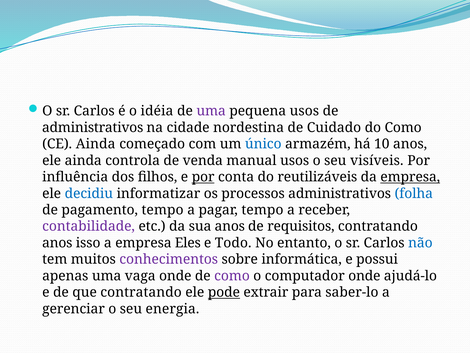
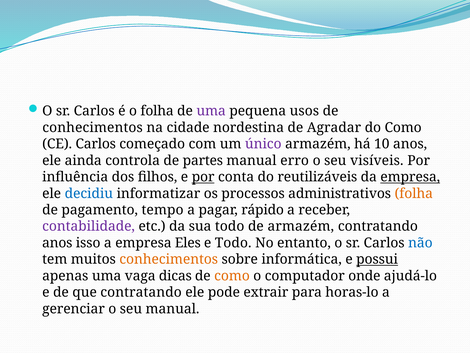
o idéia: idéia -> folha
administrativos at (93, 127): administrativos -> conhecimentos
Cuidado: Cuidado -> Agradar
CE Ainda: Ainda -> Carlos
único colour: blue -> purple
venda: venda -> partes
manual usos: usos -> erro
folha at (414, 193) colour: blue -> orange
pagar tempo: tempo -> rápido
sua anos: anos -> todo
de requisitos: requisitos -> armazém
conhecimentos at (169, 259) colour: purple -> orange
possui underline: none -> present
vaga onde: onde -> dicas
como at (232, 275) colour: purple -> orange
pode underline: present -> none
saber-lo: saber-lo -> horas-lo
seu energia: energia -> manual
